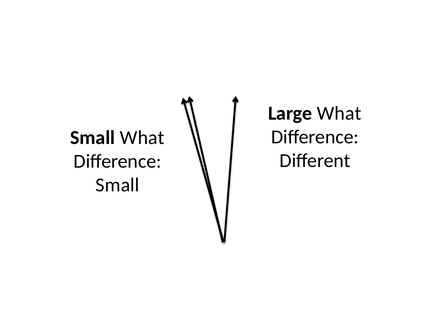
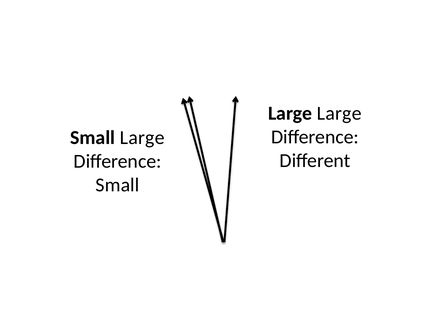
Large What: What -> Large
What at (142, 138): What -> Large
